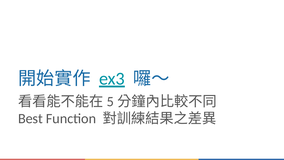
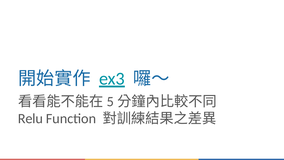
Best: Best -> Relu
